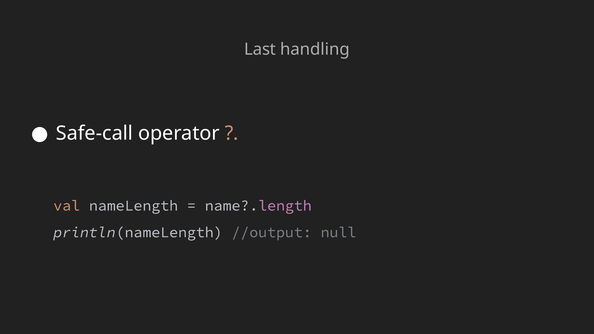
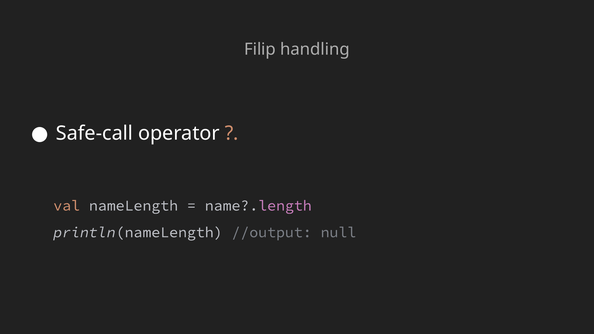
Last: Last -> Filip
